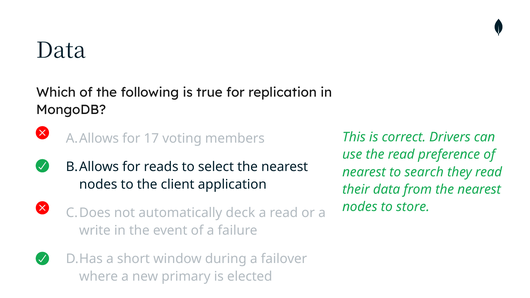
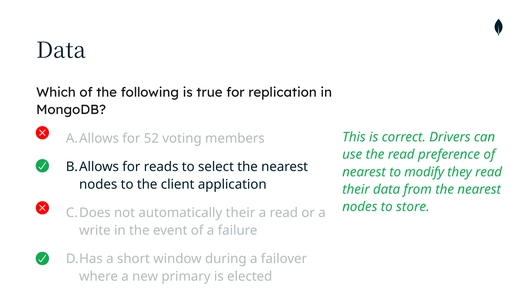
17: 17 -> 52
search: search -> modify
automatically deck: deck -> their
